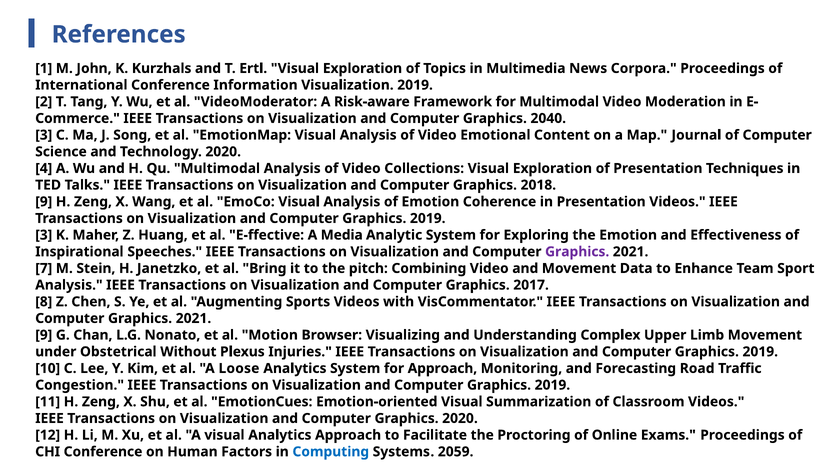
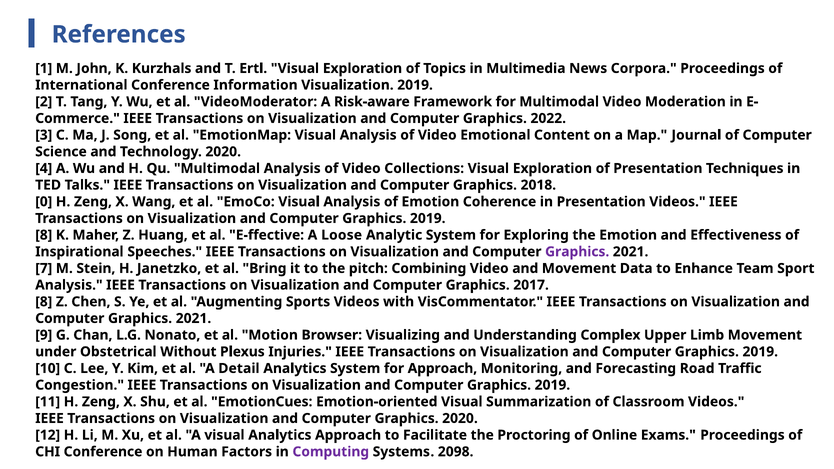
2040: 2040 -> 2022
9 at (44, 202): 9 -> 0
3 at (44, 235): 3 -> 8
Media: Media -> Loose
Loose: Loose -> Detail
Computing colour: blue -> purple
2059: 2059 -> 2098
